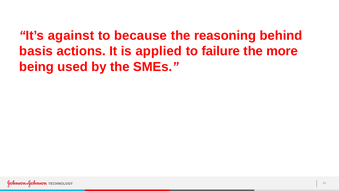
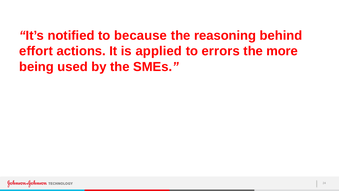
against: against -> notified
basis: basis -> effort
failure: failure -> errors
